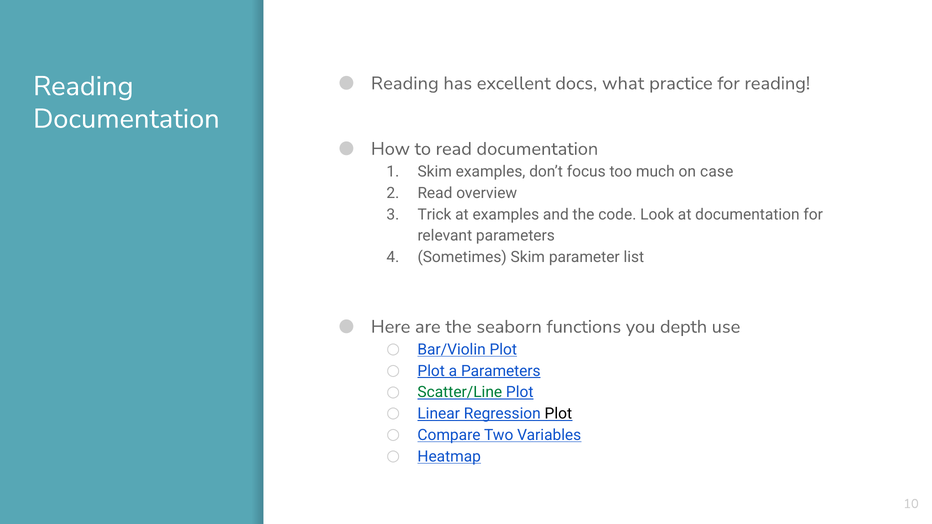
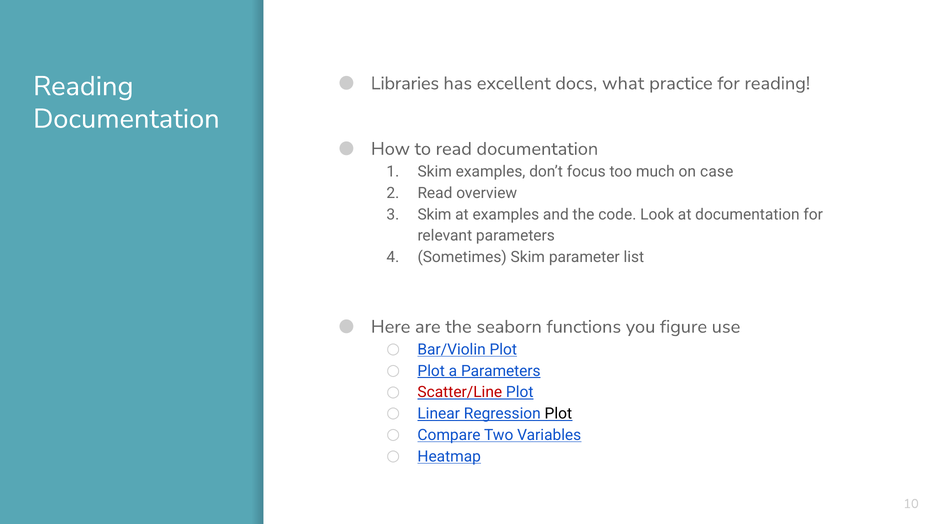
Reading at (405, 83): Reading -> Libraries
Trick at (434, 215): Trick -> Skim
depth: depth -> figure
Scatter/Line colour: green -> red
